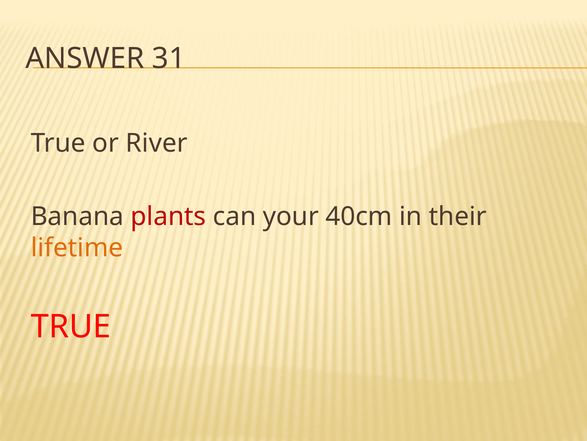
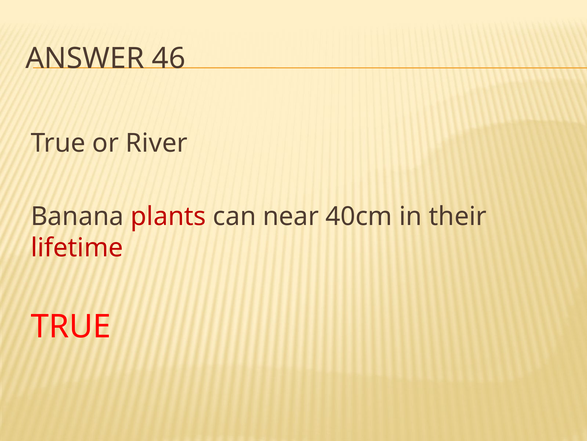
31: 31 -> 46
your: your -> near
lifetime colour: orange -> red
